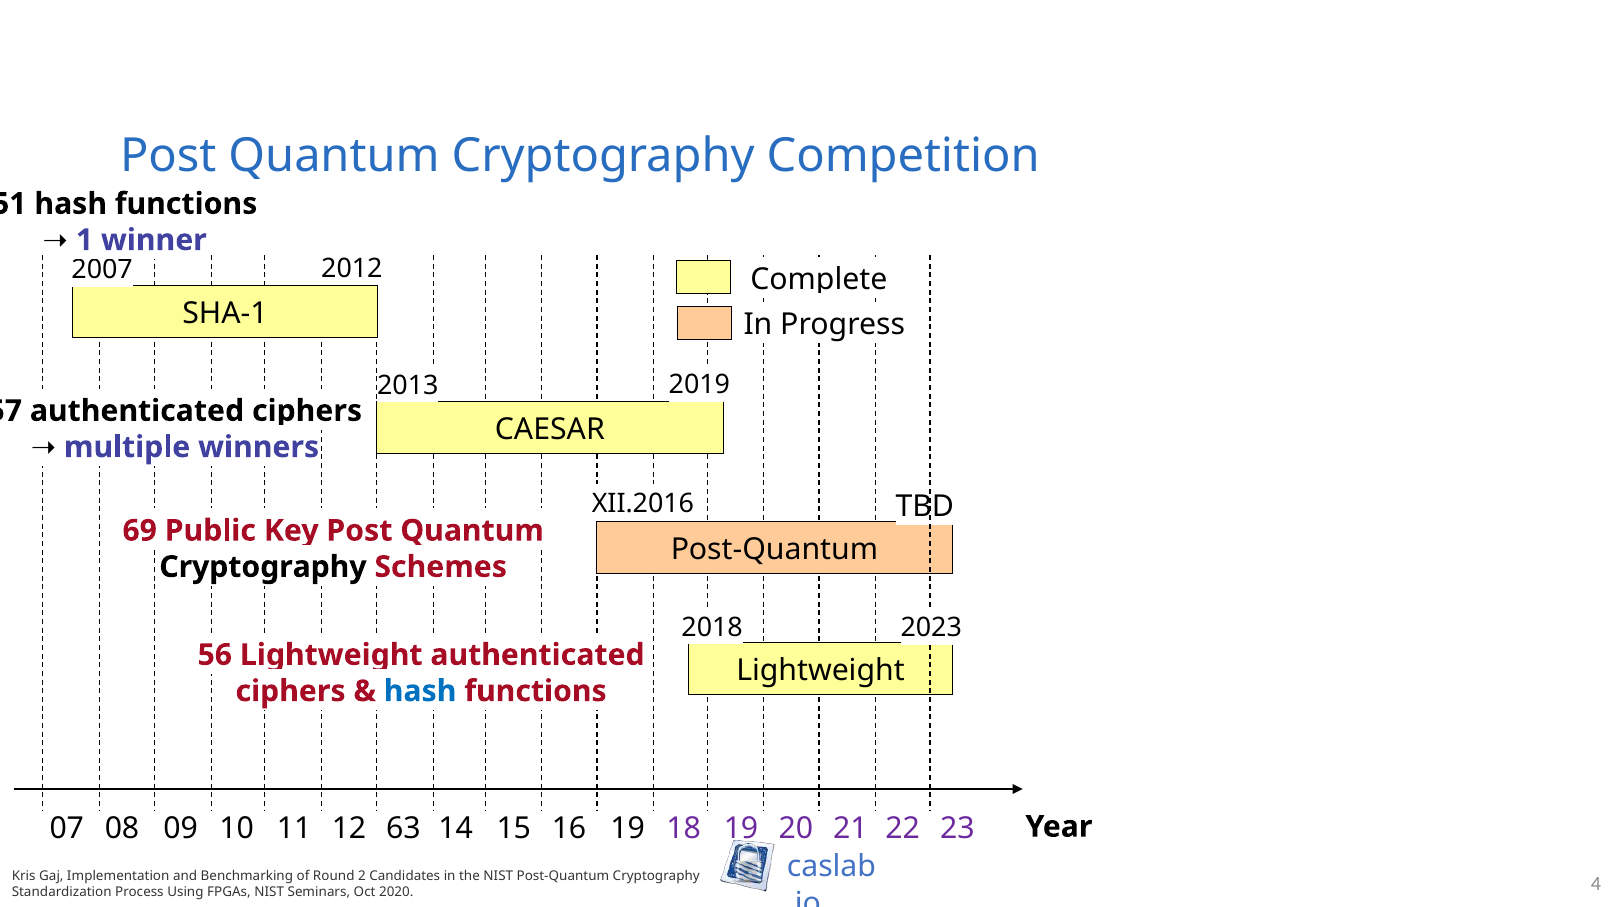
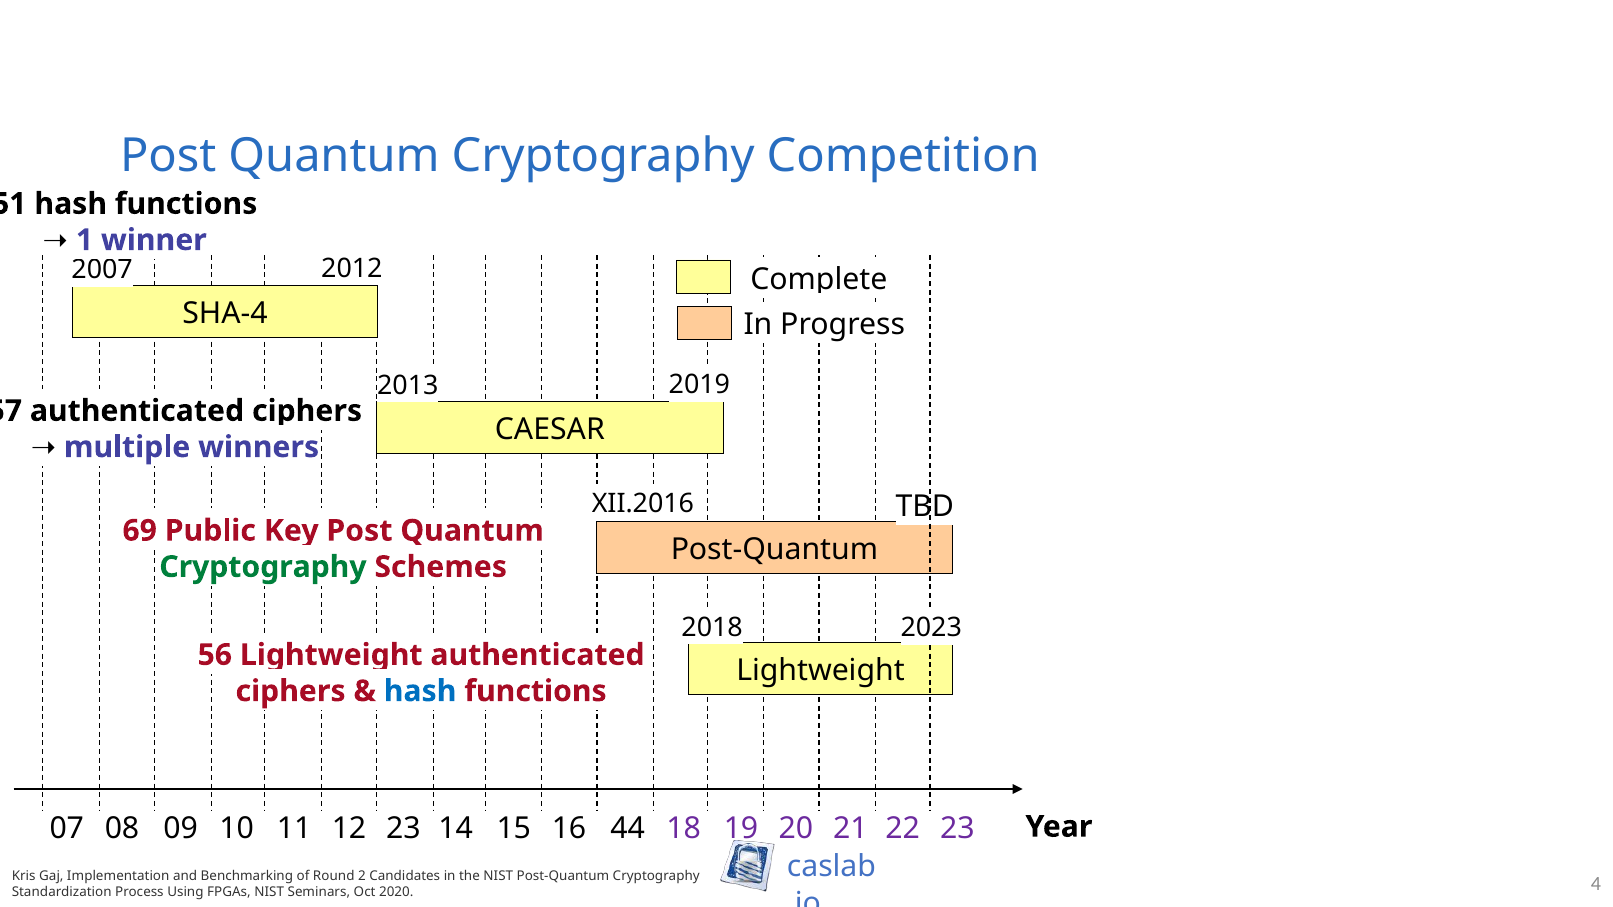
SHA-1: SHA-1 -> SHA-4
Cryptography at (263, 567) colour: black -> green
12 63: 63 -> 23
16 19: 19 -> 44
